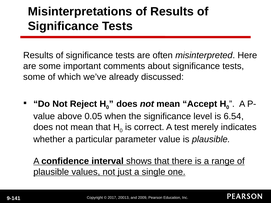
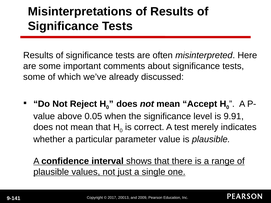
6.54: 6.54 -> 9.91
